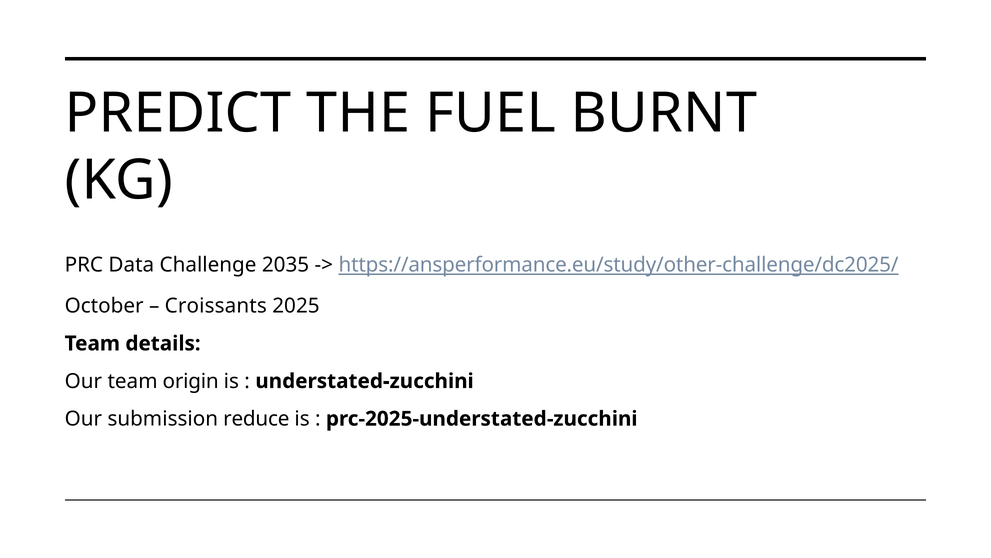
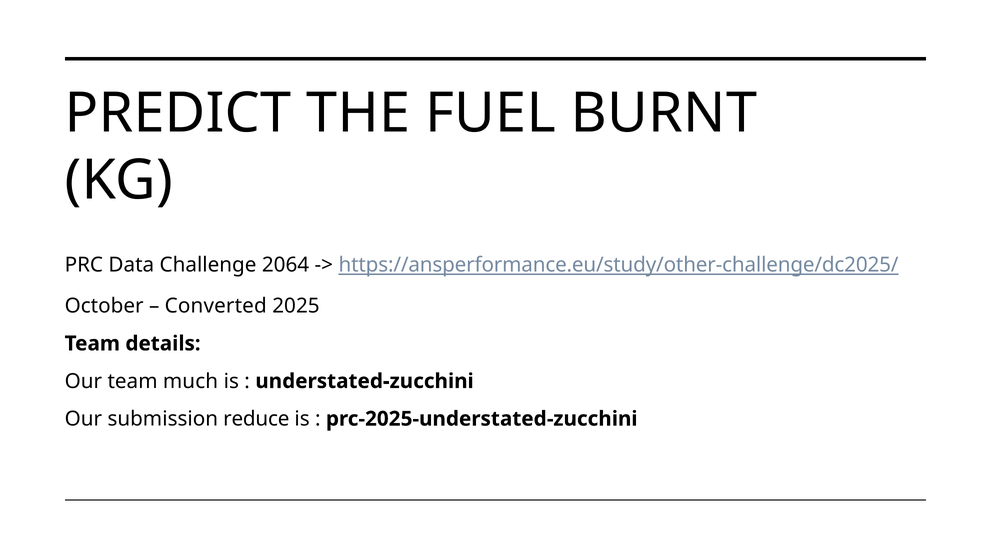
2035: 2035 -> 2064
Croissants: Croissants -> Converted
origin: origin -> much
